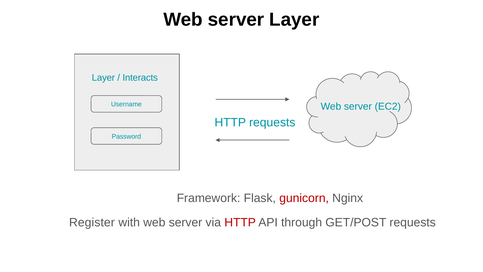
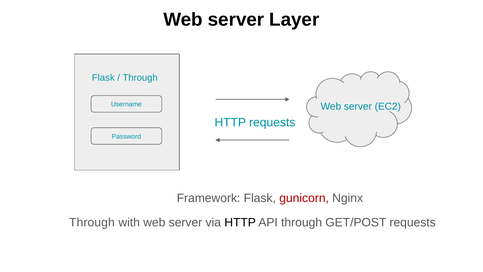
Layer at (103, 78): Layer -> Flask
Interacts at (140, 78): Interacts -> Through
Register at (92, 222): Register -> Through
HTTP at (240, 222) colour: red -> black
